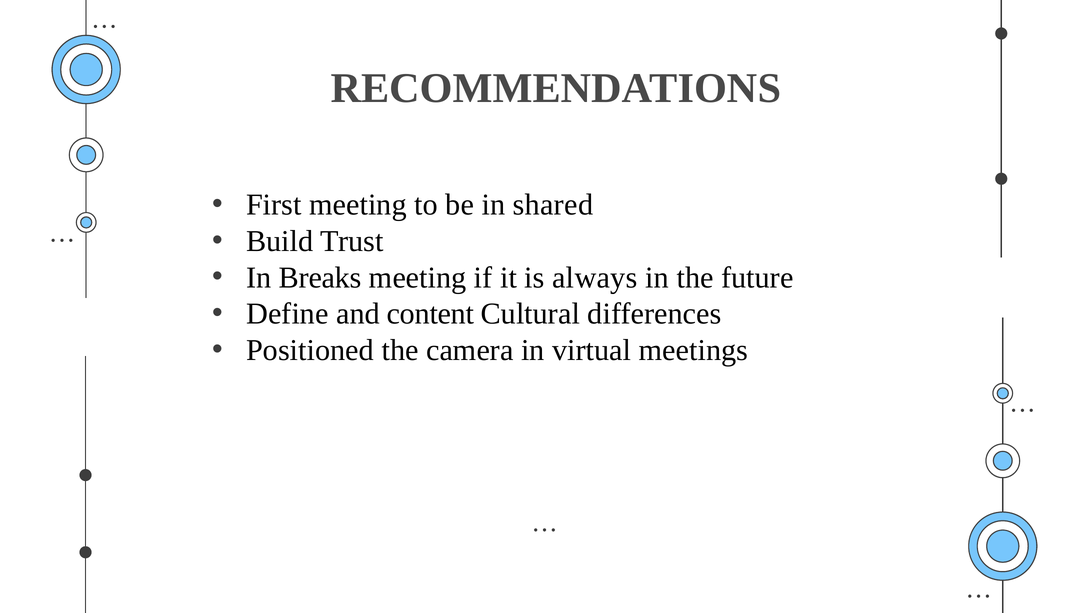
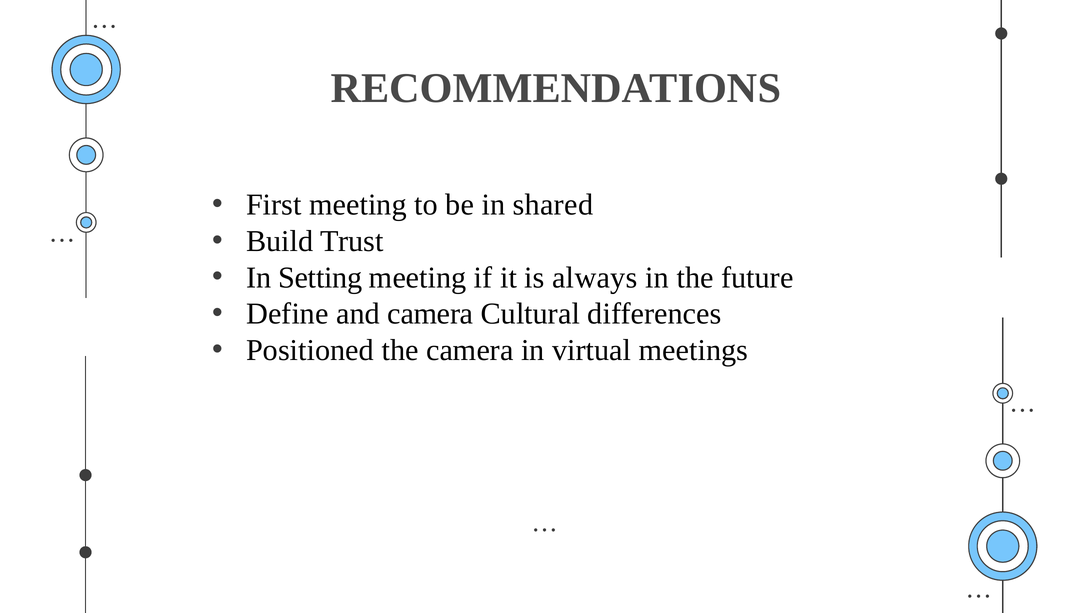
Breaks: Breaks -> Setting
and content: content -> camera
